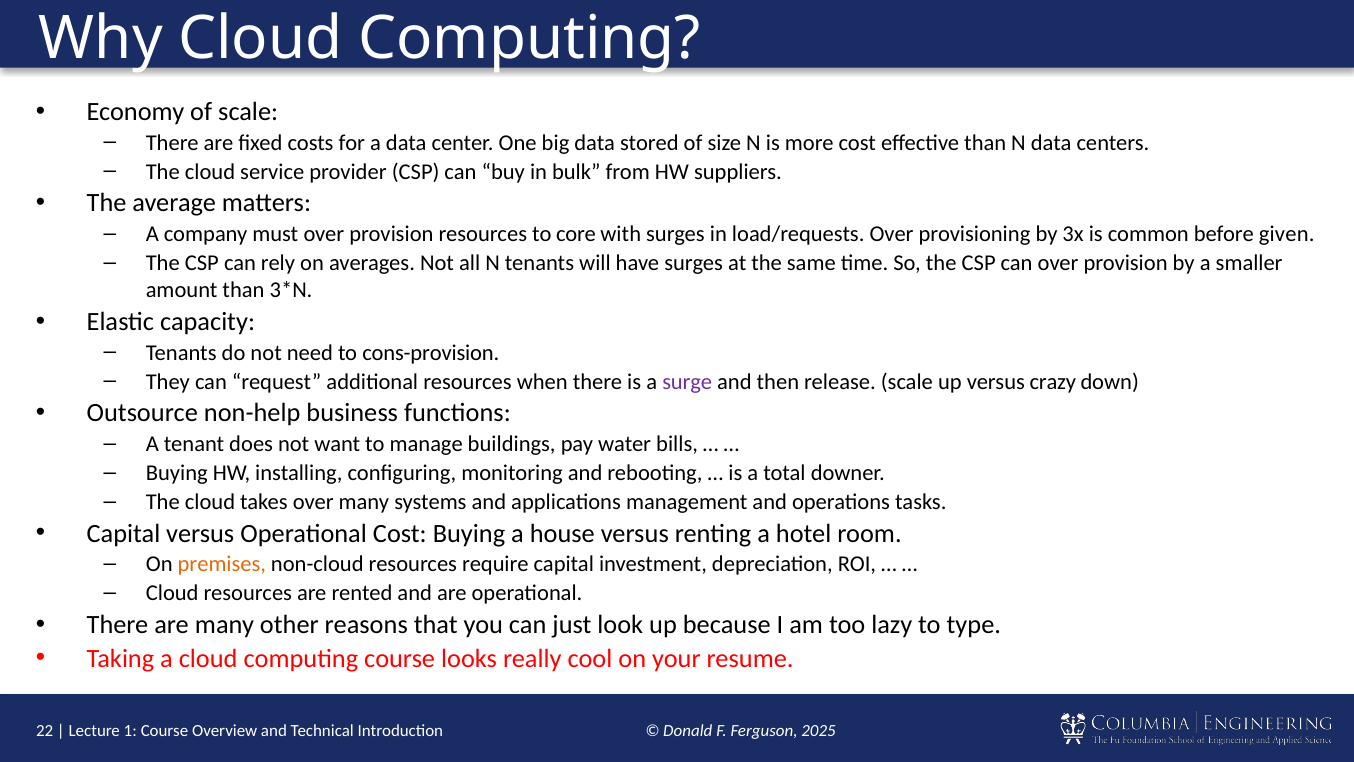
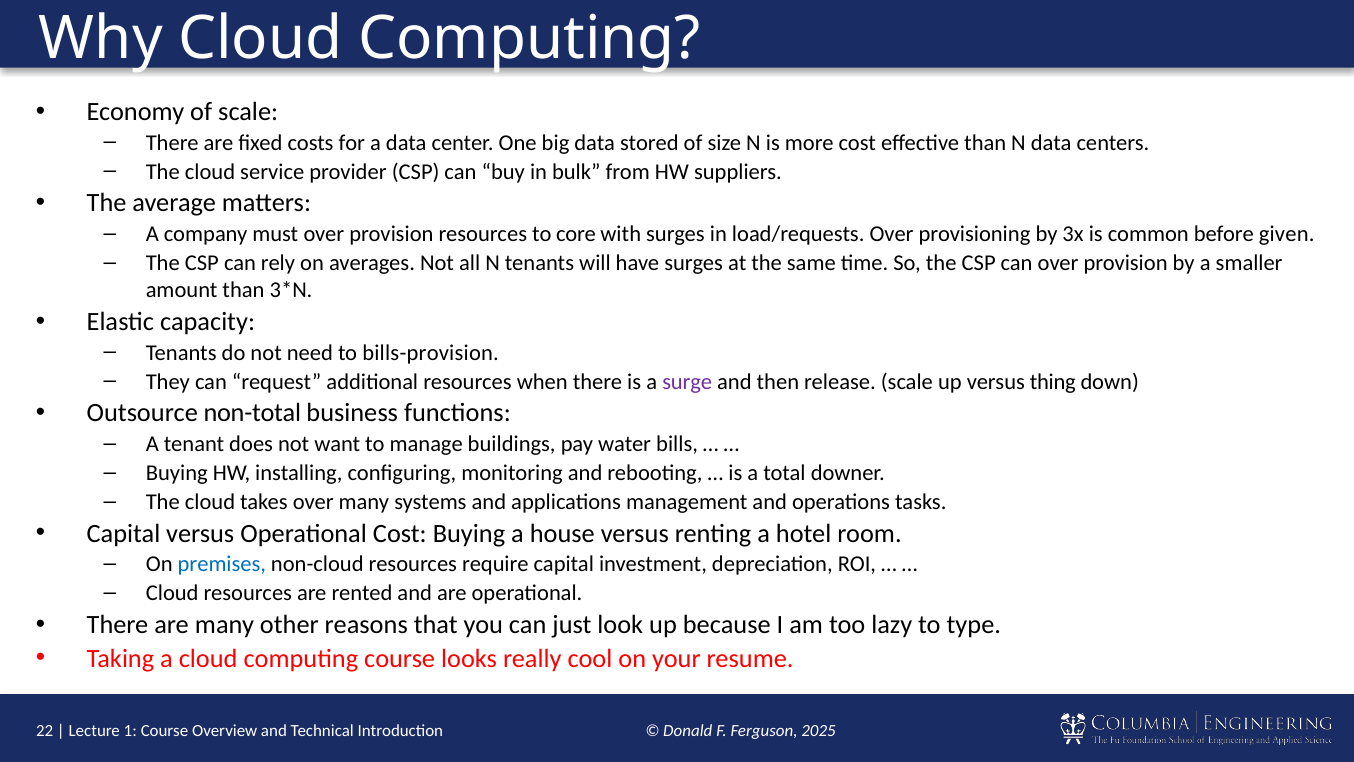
cons-provision: cons-provision -> bills-provision
crazy: crazy -> thing
non-help: non-help -> non-total
premises colour: orange -> blue
